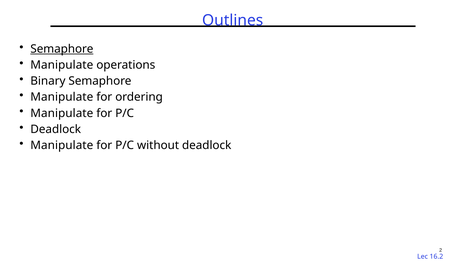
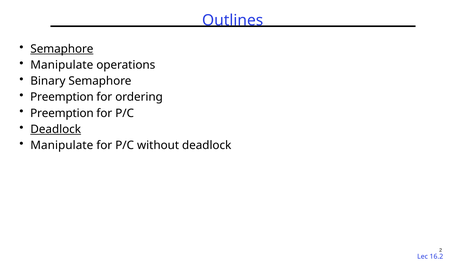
Manipulate at (62, 97): Manipulate -> Preemption
Manipulate at (62, 113): Manipulate -> Preemption
Deadlock at (56, 129) underline: none -> present
